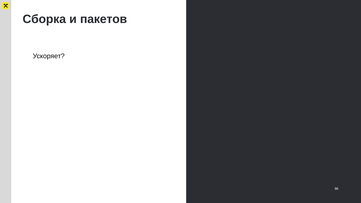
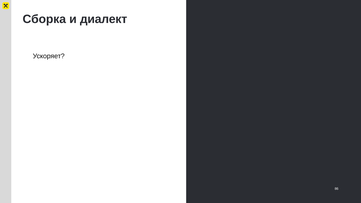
пакетов: пакетов -> диалект
